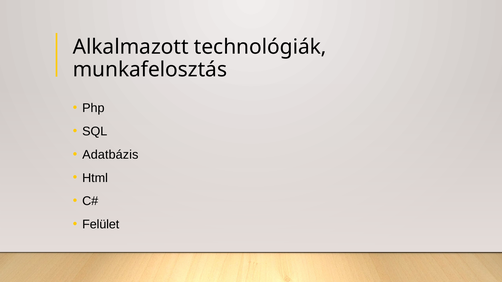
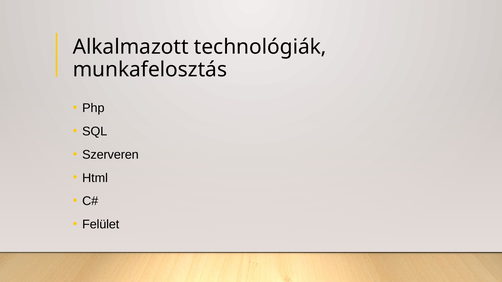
Adatbázis: Adatbázis -> Szerveren
